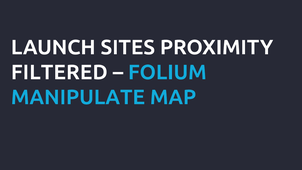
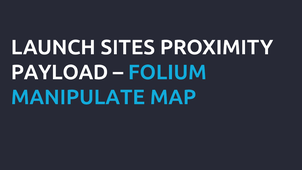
FILTERED: FILTERED -> PAYLOAD
